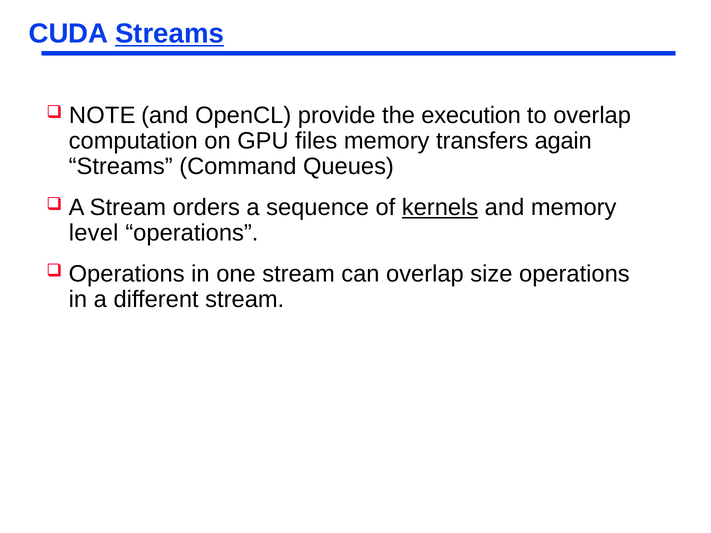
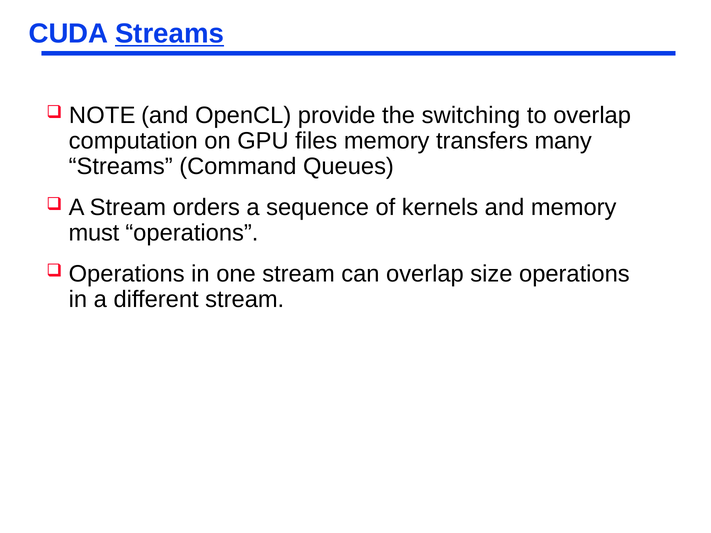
execution: execution -> switching
again: again -> many
kernels underline: present -> none
level: level -> must
